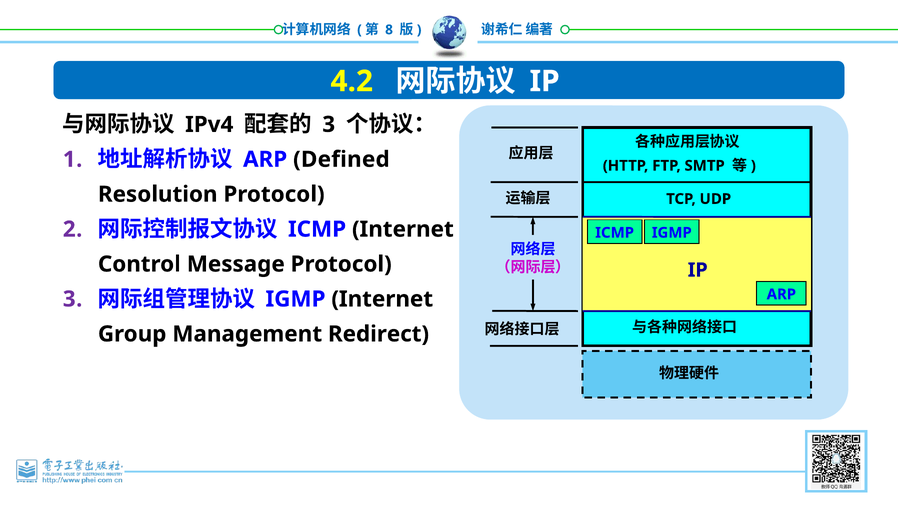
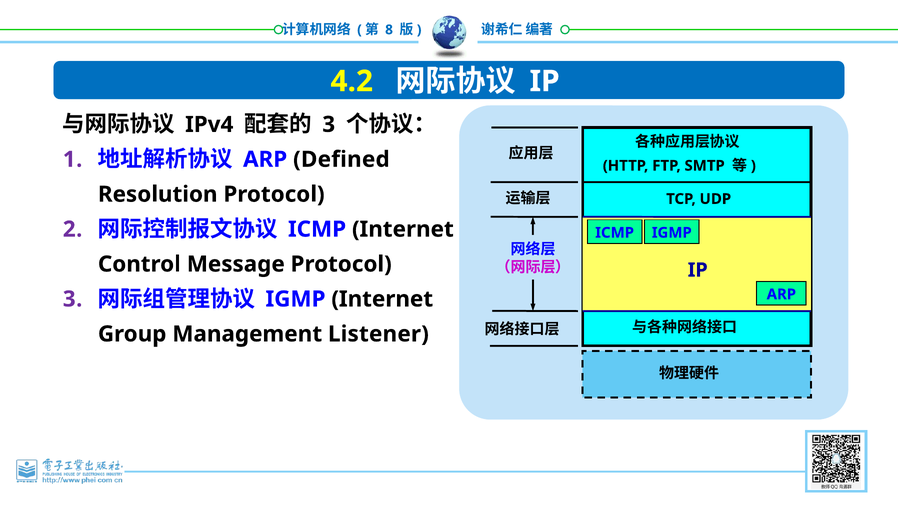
Redirect: Redirect -> Listener
